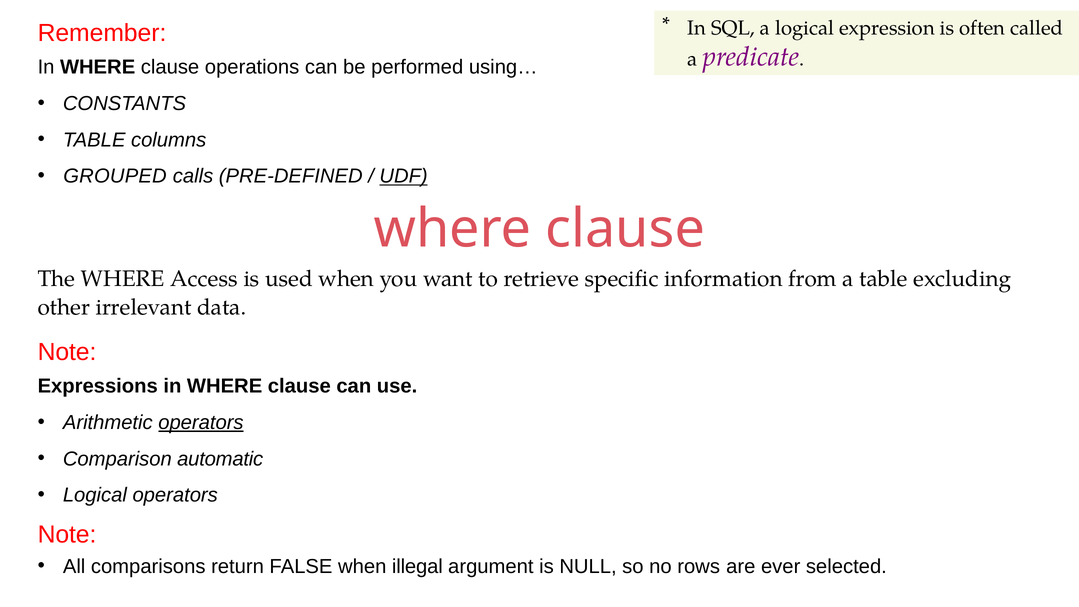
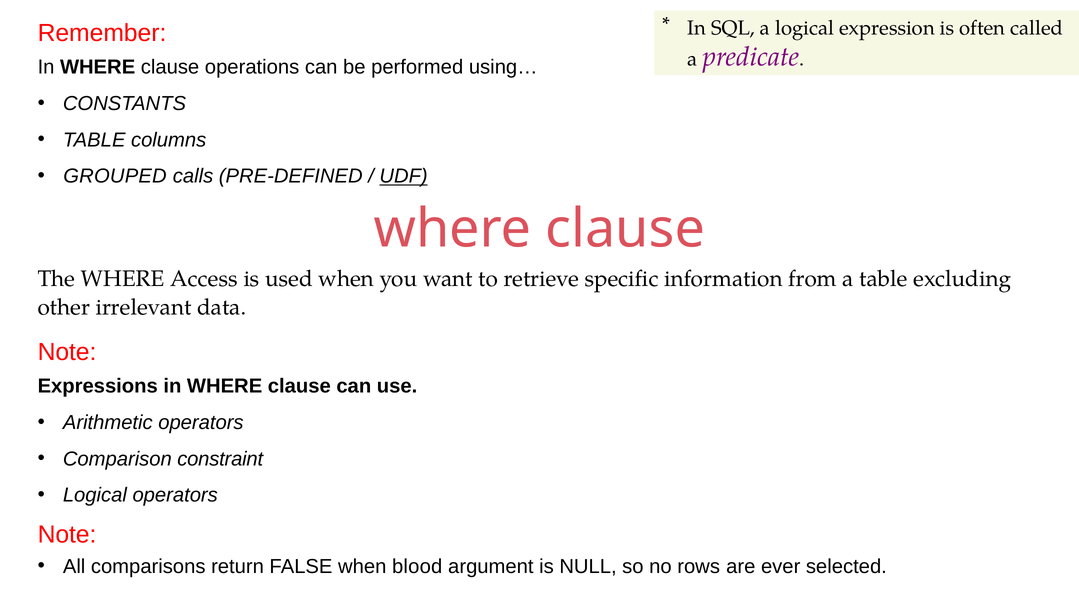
operators at (201, 422) underline: present -> none
automatic: automatic -> constraint
illegal: illegal -> blood
